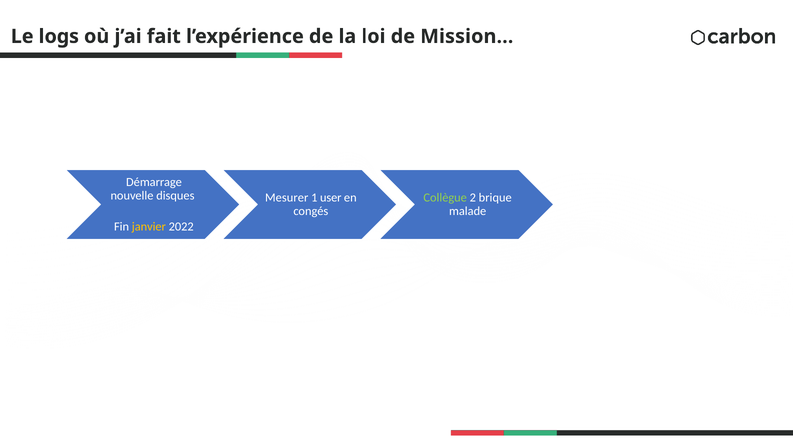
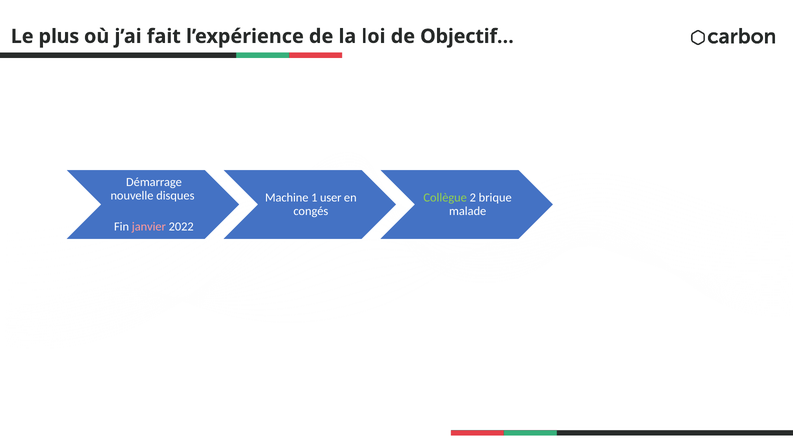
logs: logs -> plus
Mission…: Mission… -> Objectif…
Mesurer: Mesurer -> Machine
janvier colour: yellow -> pink
